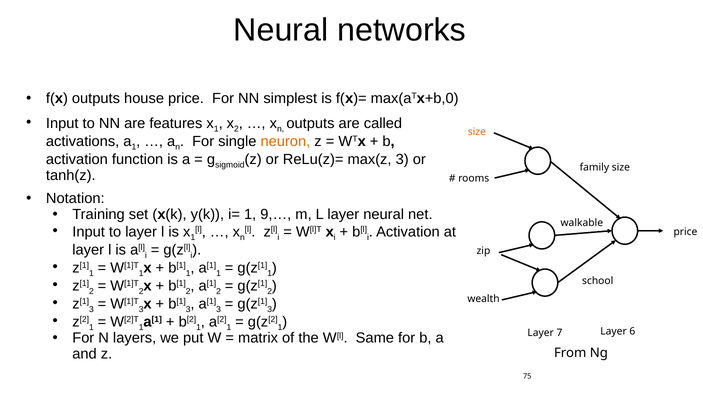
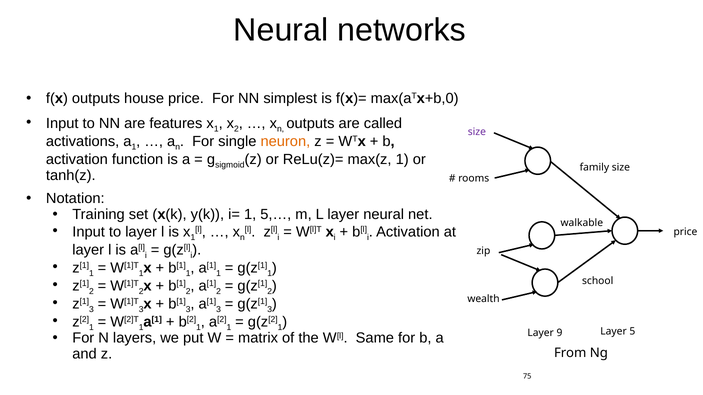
size at (477, 132) colour: orange -> purple
max(z 3: 3 -> 1
9,…: 9,… -> 5,…
7: 7 -> 9
6: 6 -> 5
